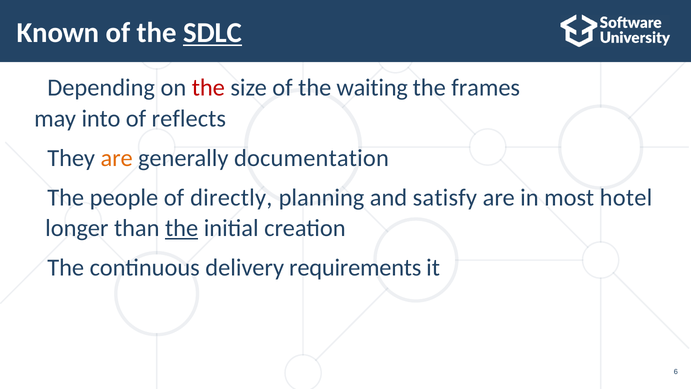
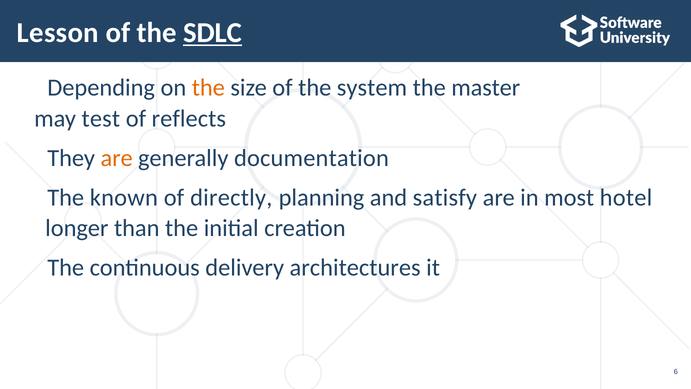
Known: Known -> Lesson
the at (208, 88) colour: red -> orange
waiting: waiting -> system
frames: frames -> master
into: into -> test
people: people -> known
the at (182, 228) underline: present -> none
requirements: requirements -> architectures
